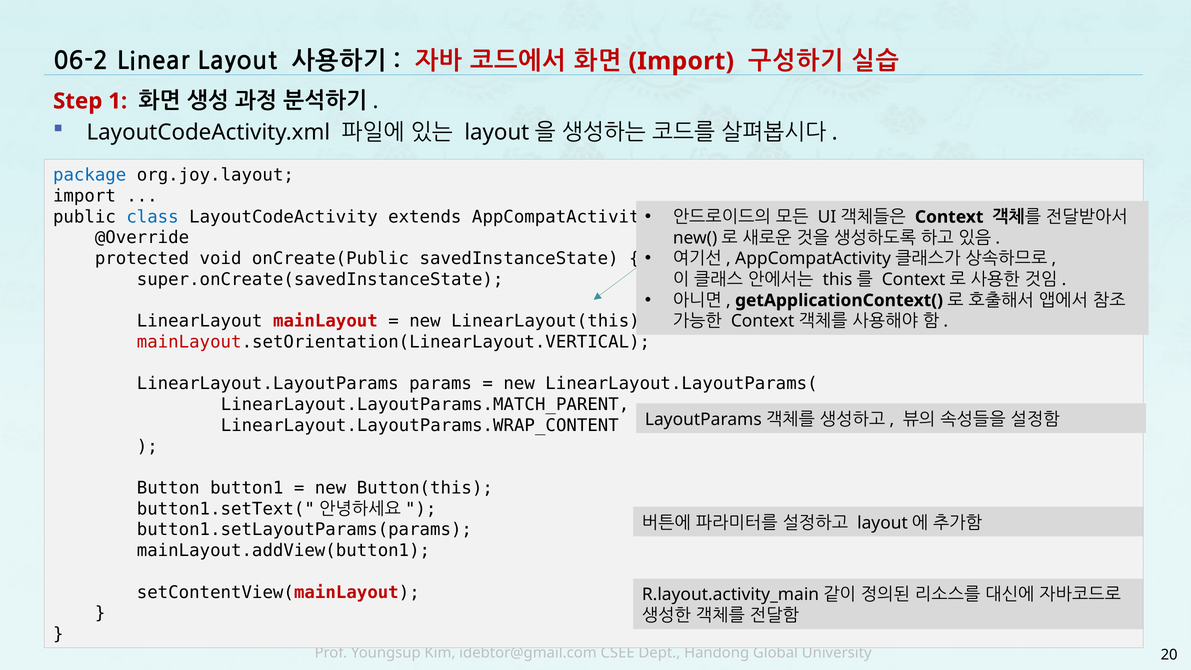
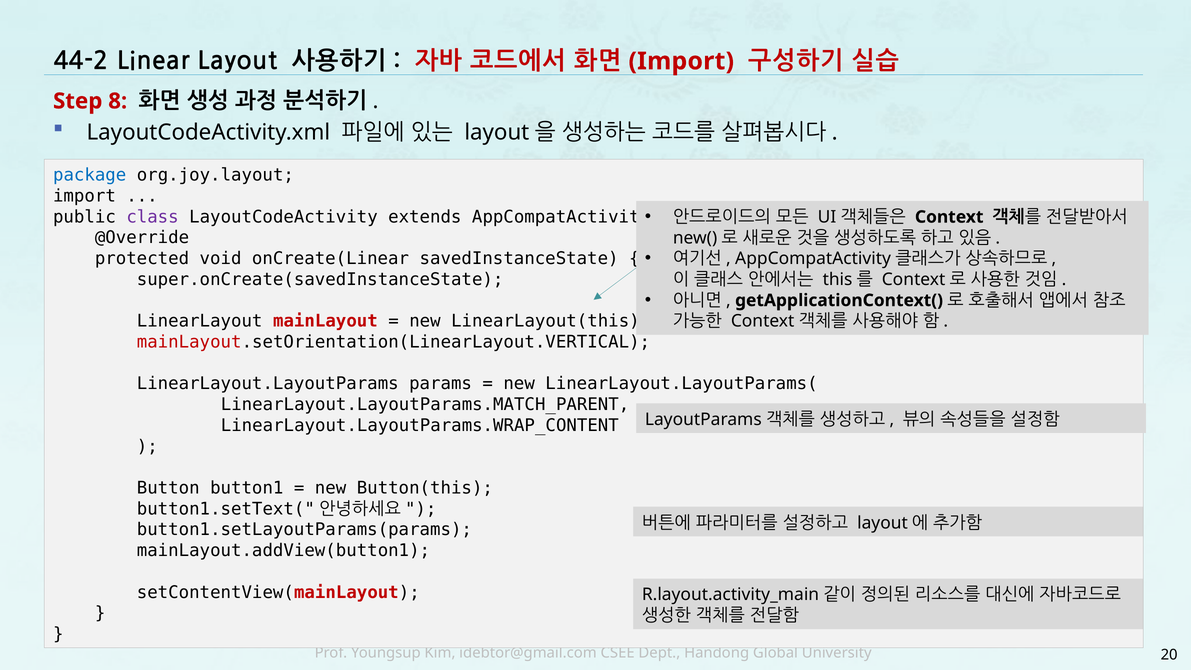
06-2: 06-2 -> 44-2
1: 1 -> 8
class colour: blue -> purple
onCreate(Public: onCreate(Public -> onCreate(Linear
